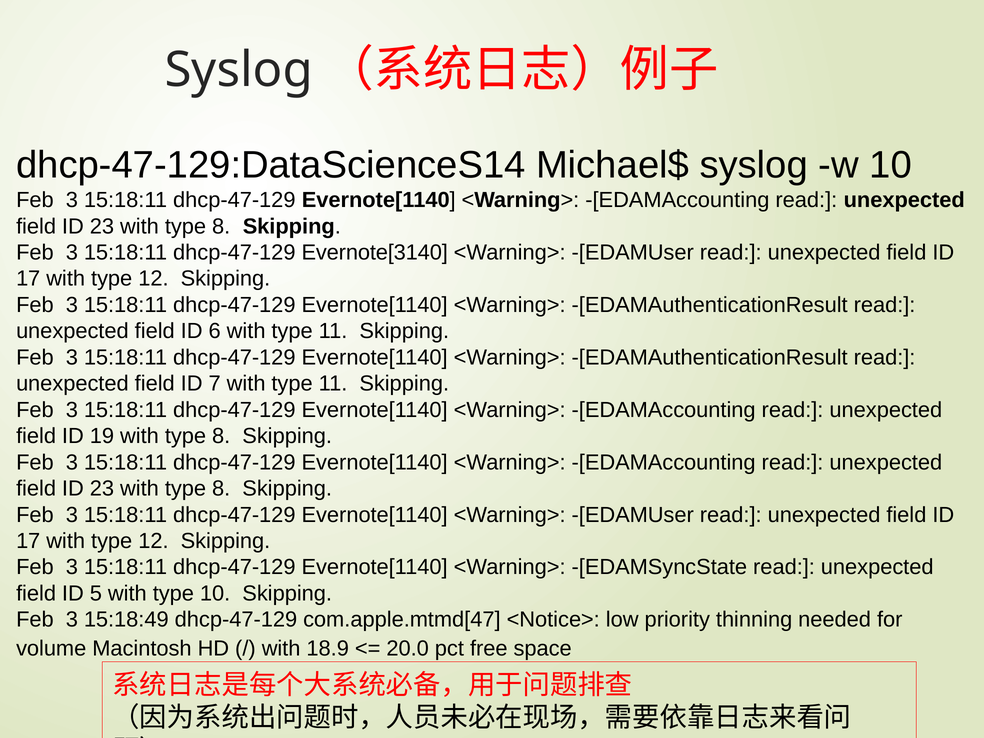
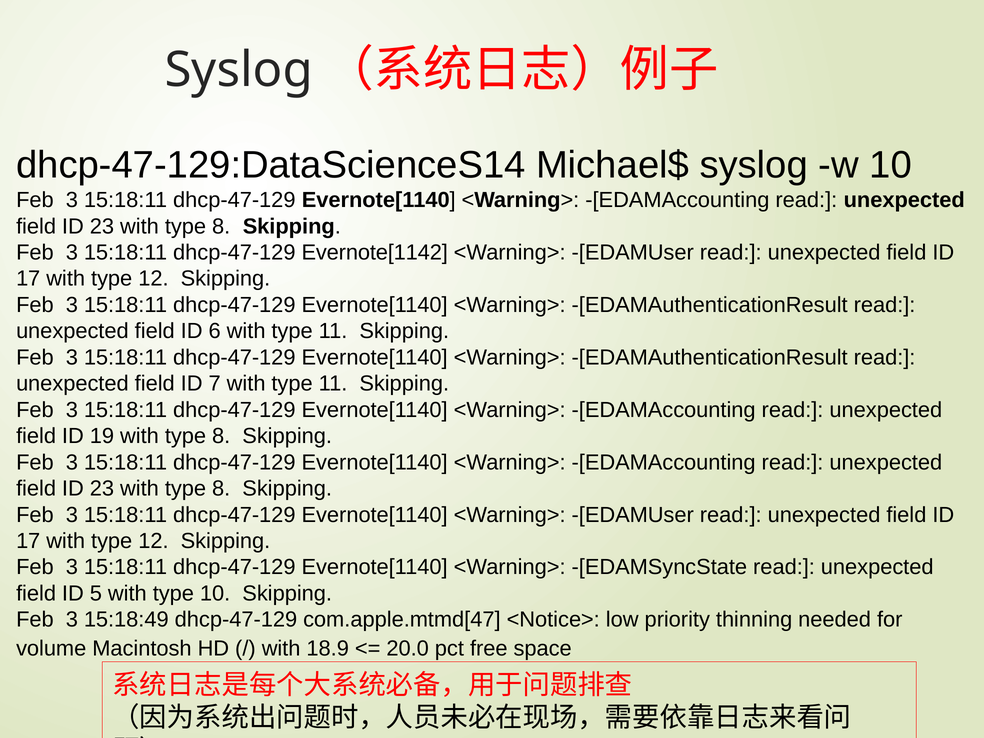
Evernote[3140: Evernote[3140 -> Evernote[1142
